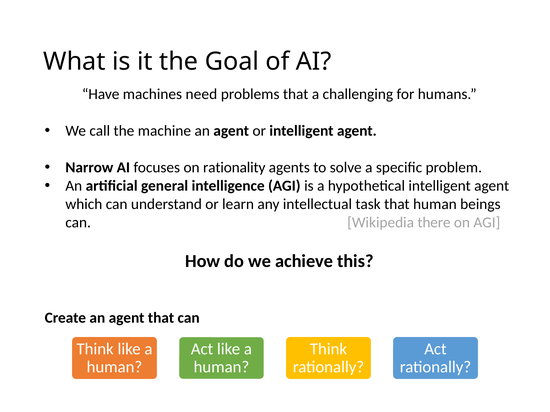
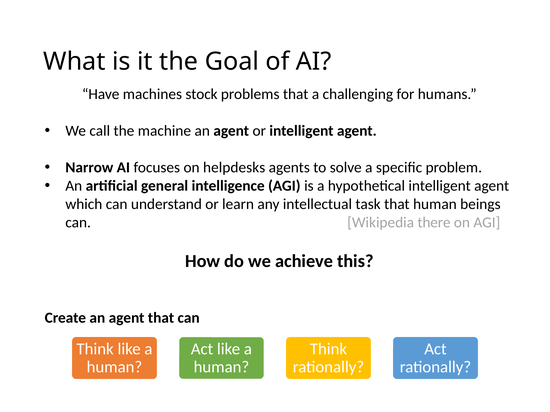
need: need -> stock
rationality: rationality -> helpdesks
